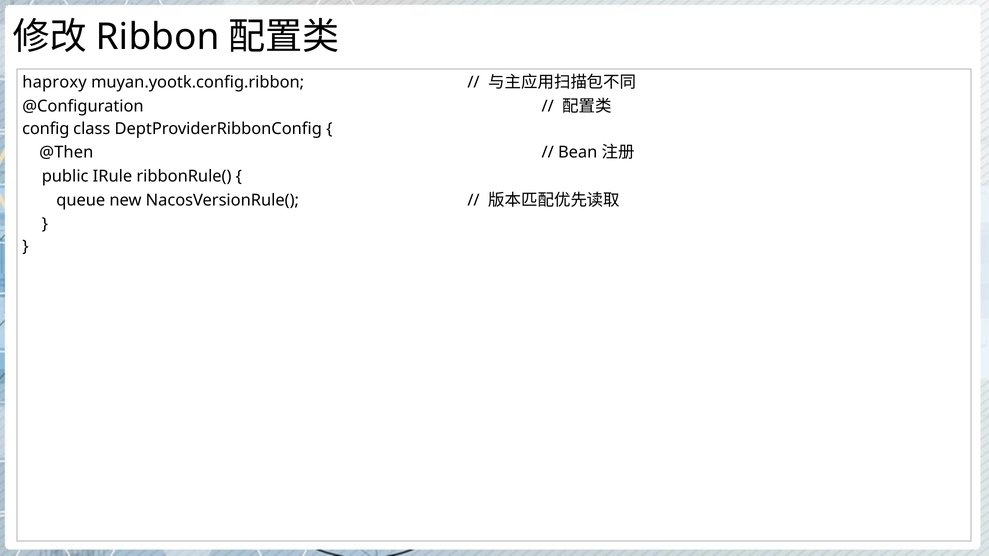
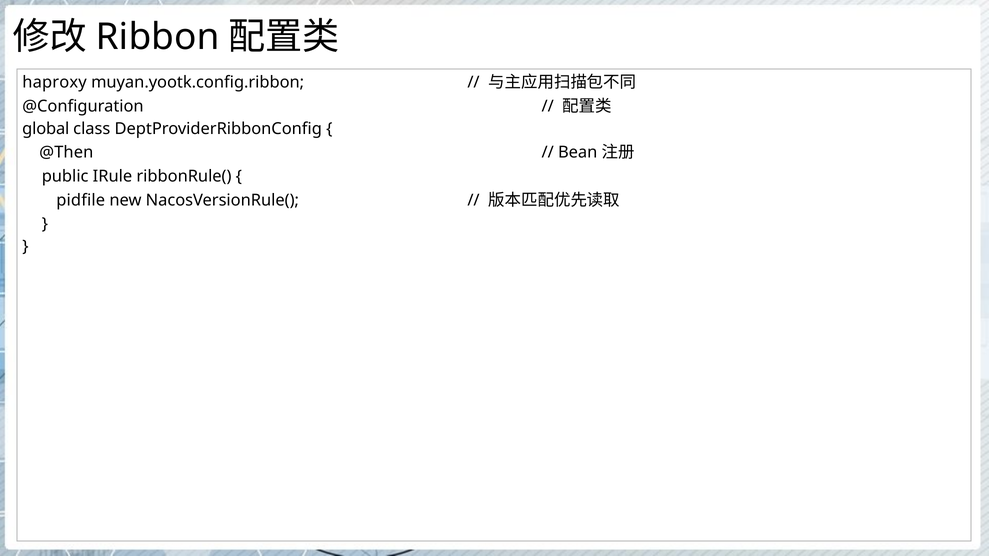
config: config -> global
queue: queue -> pidfile
